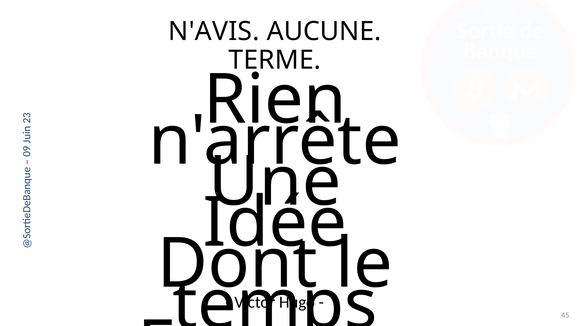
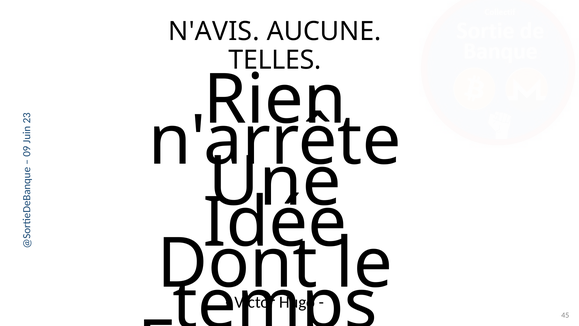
TERME: TERME -> TELLES
